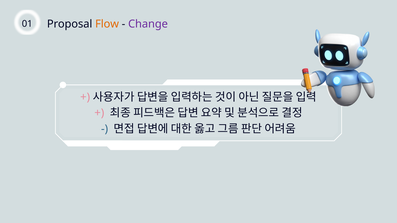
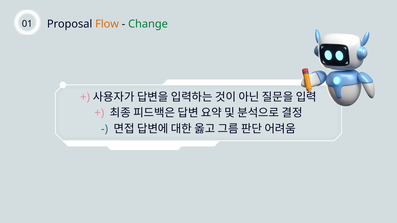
Change colour: purple -> green
